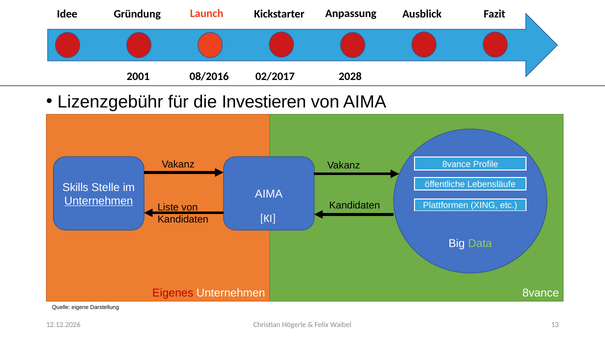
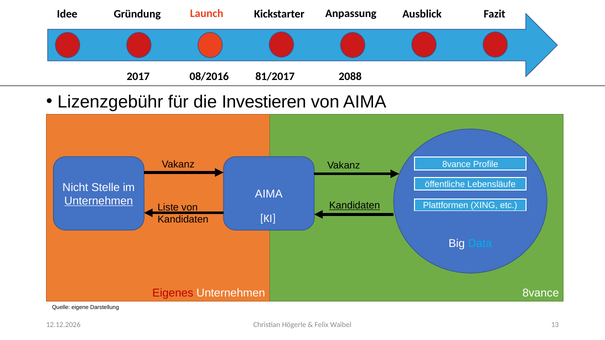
02/2017: 02/2017 -> 81/2017
2028: 2028 -> 2088
2001: 2001 -> 2017
Skills: Skills -> Nicht
Kandidaten at (355, 206) underline: none -> present
Data colour: light green -> light blue
